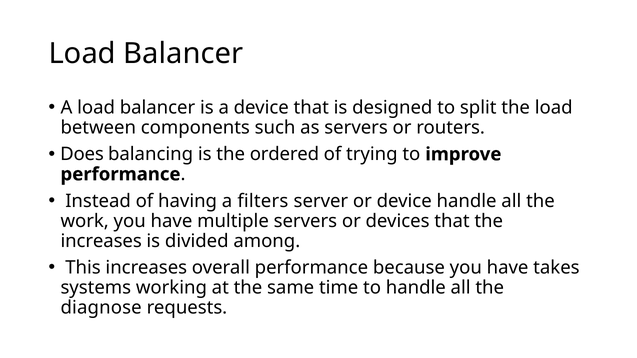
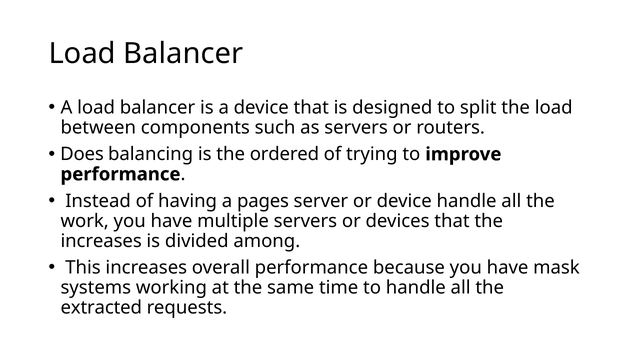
filters: filters -> pages
takes: takes -> mask
diagnose: diagnose -> extracted
